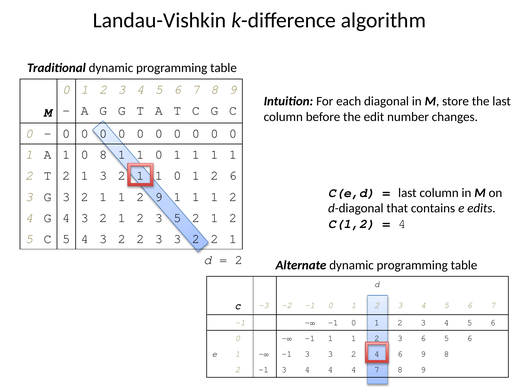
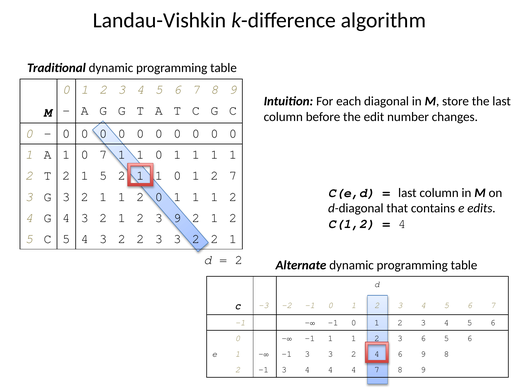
0 8: 8 -> 7
1 3: 3 -> 5
2 6: 6 -> 7
2 9: 9 -> 0
3 5: 5 -> 9
